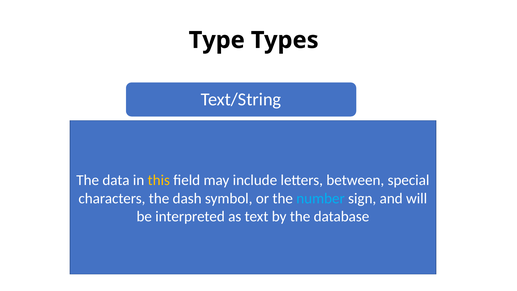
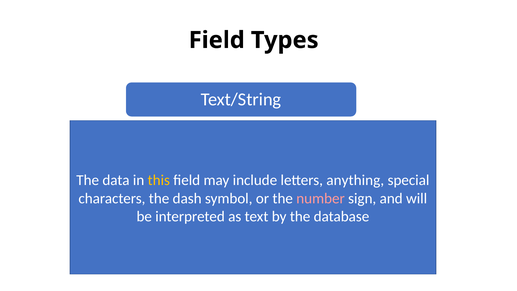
Type at (217, 40): Type -> Field
between: between -> anything
number colour: light blue -> pink
